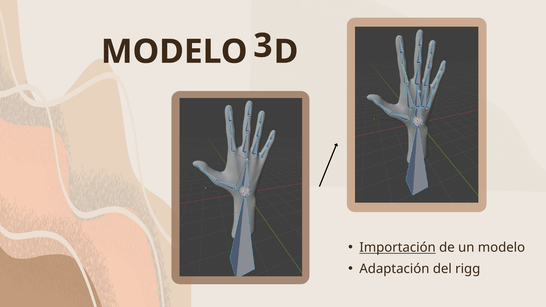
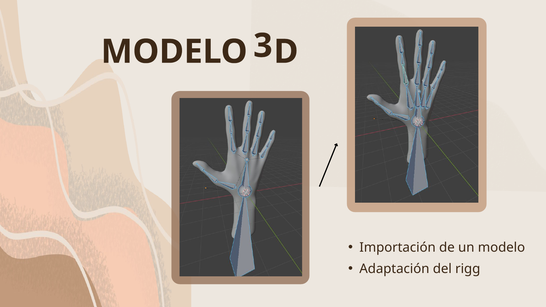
Importación underline: present -> none
